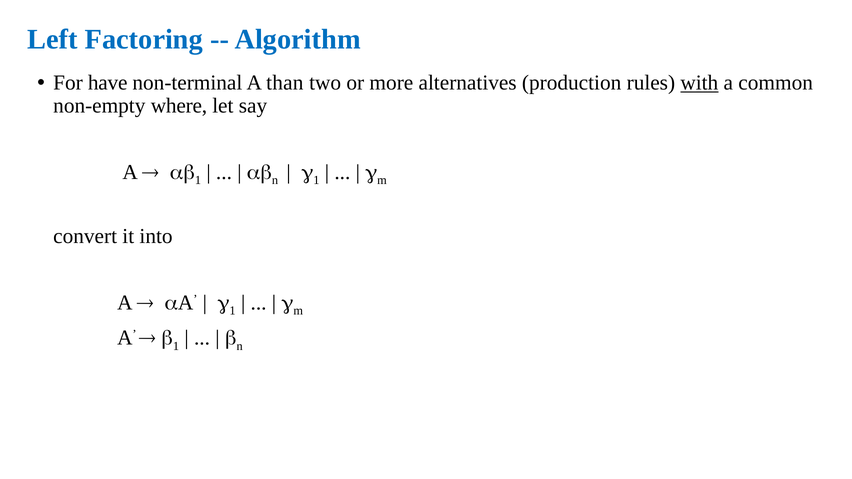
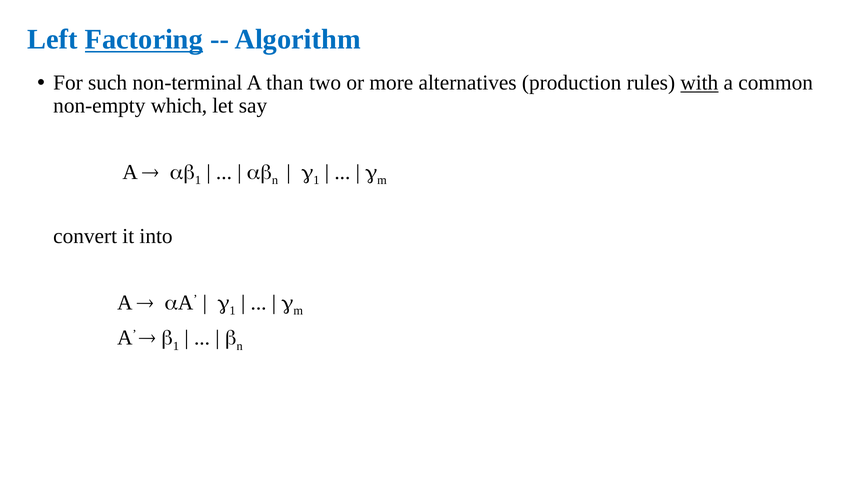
Factoring underline: none -> present
have: have -> such
where: where -> which
